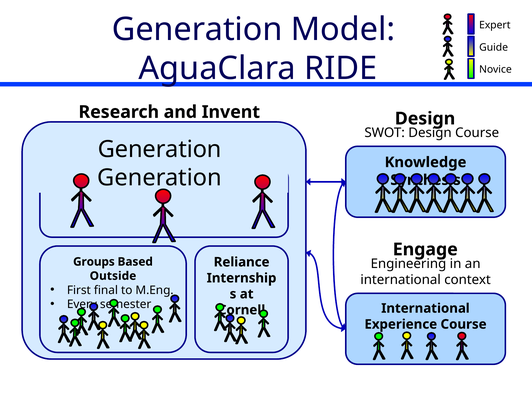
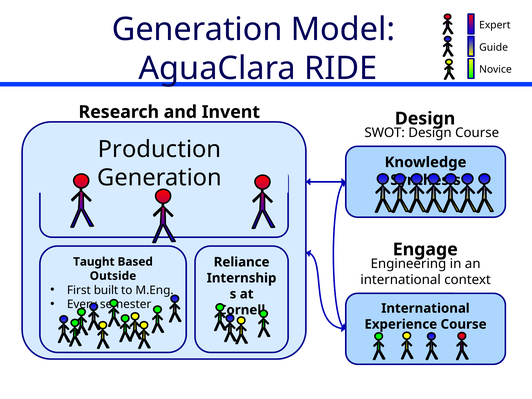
Generation at (160, 149): Generation -> Production
Groups: Groups -> Taught
final: final -> built
